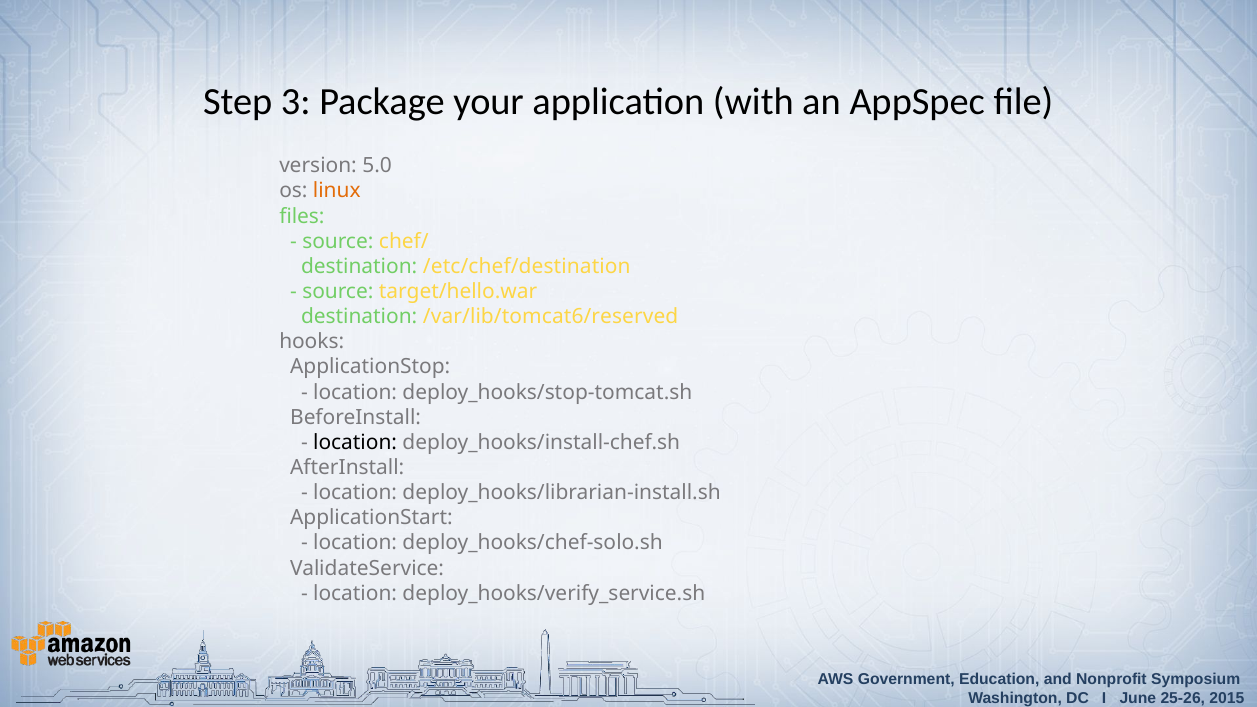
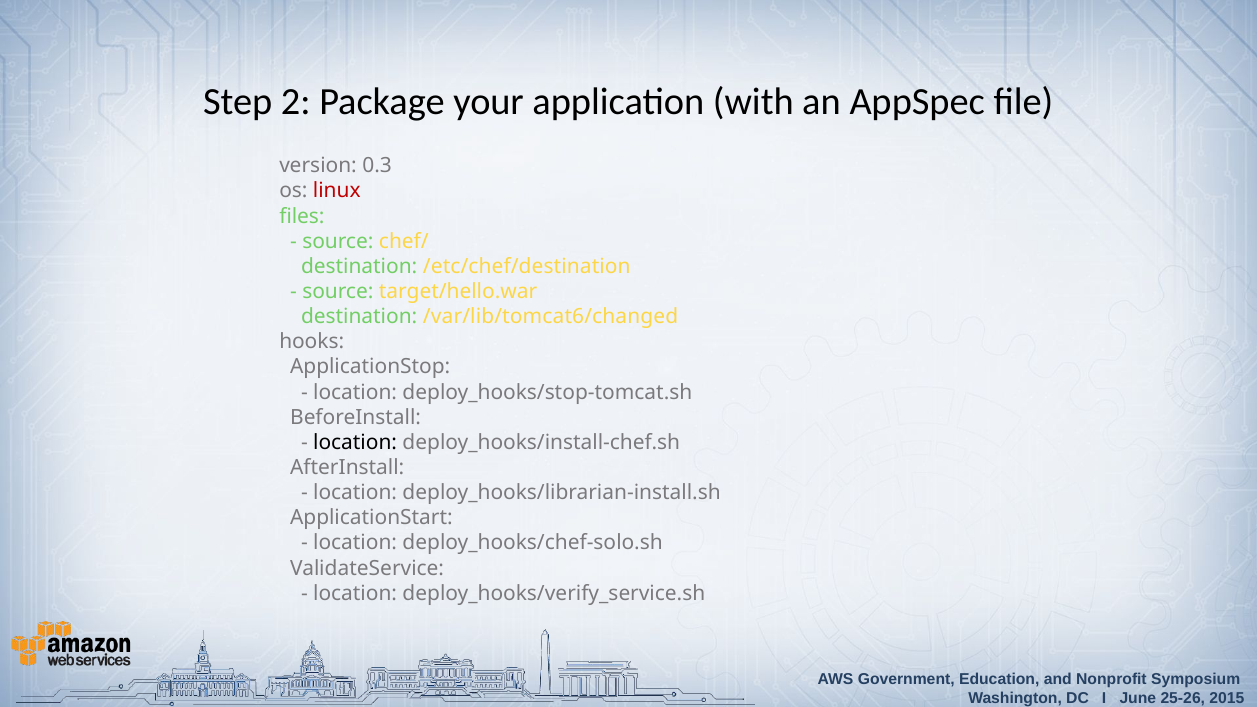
3: 3 -> 2
5.0: 5.0 -> 0.3
linux colour: orange -> red
/var/lib/tomcat6/reserved: /var/lib/tomcat6/reserved -> /var/lib/tomcat6/changed
